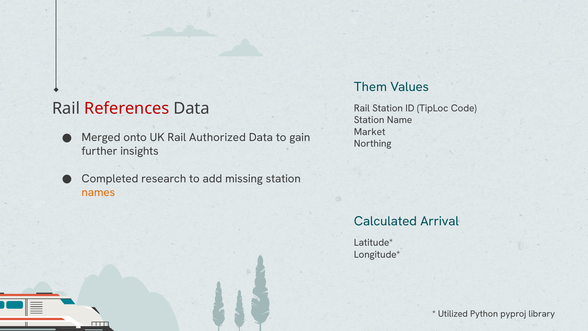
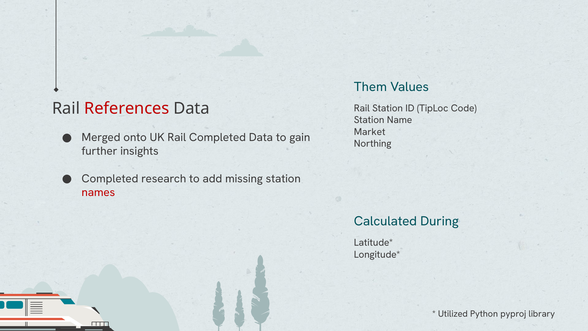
Rail Authorized: Authorized -> Completed
names colour: orange -> red
Arrival: Arrival -> During
